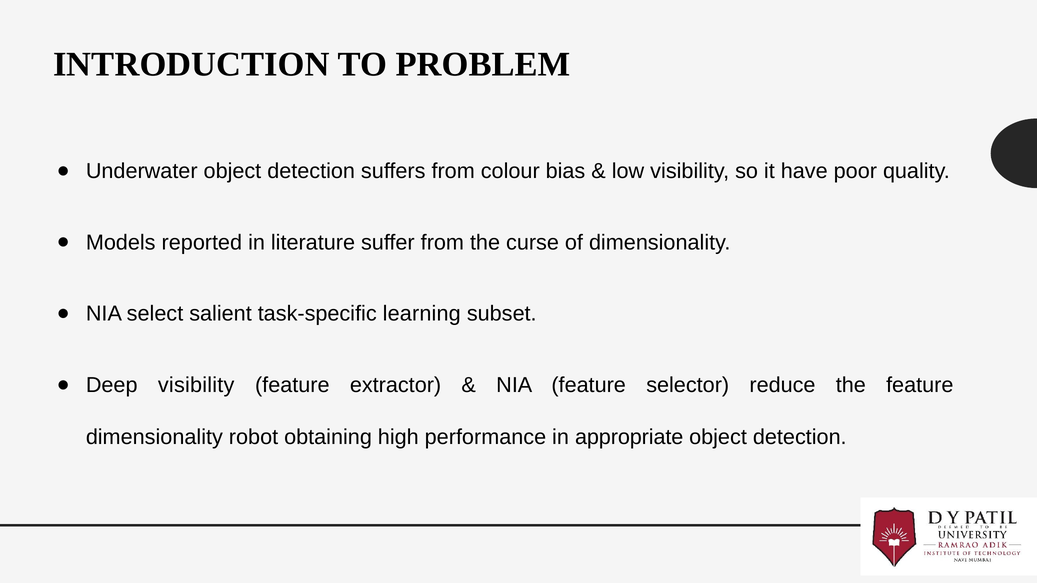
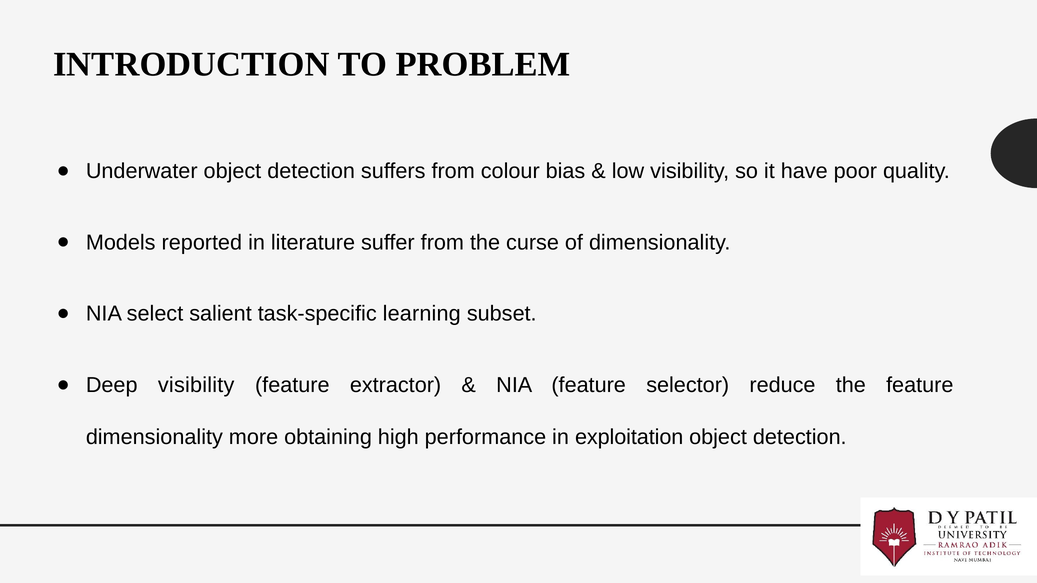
robot: robot -> more
appropriate: appropriate -> exploitation
